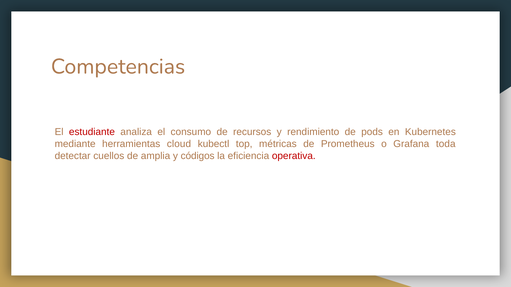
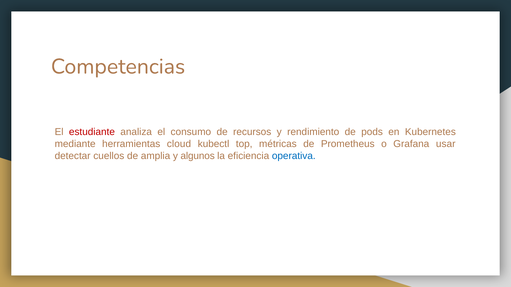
toda: toda -> usar
códigos: códigos -> algunos
operativa colour: red -> blue
